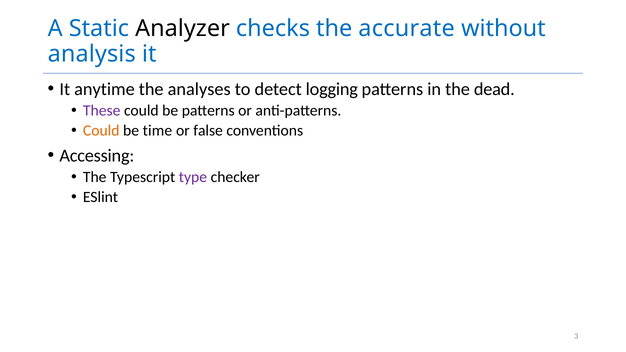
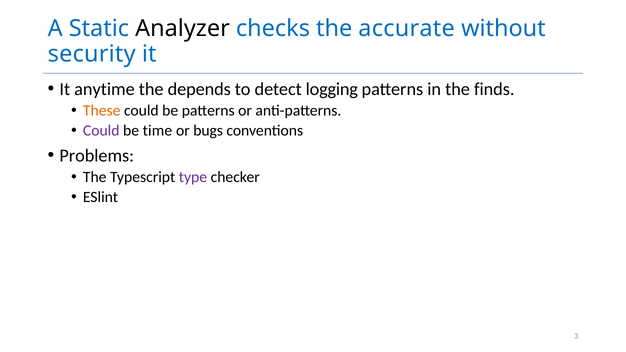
analysis: analysis -> security
analyses: analyses -> depends
dead: dead -> finds
These colour: purple -> orange
Could at (101, 131) colour: orange -> purple
false: false -> bugs
Accessing: Accessing -> Problems
